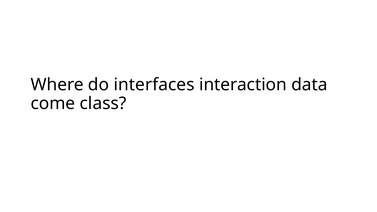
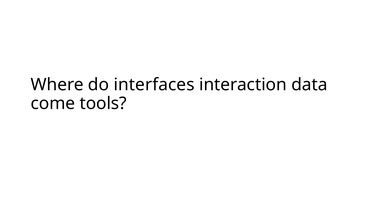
class: class -> tools
